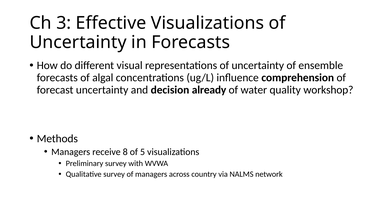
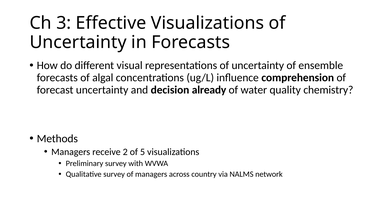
workshop: workshop -> chemistry
8: 8 -> 2
